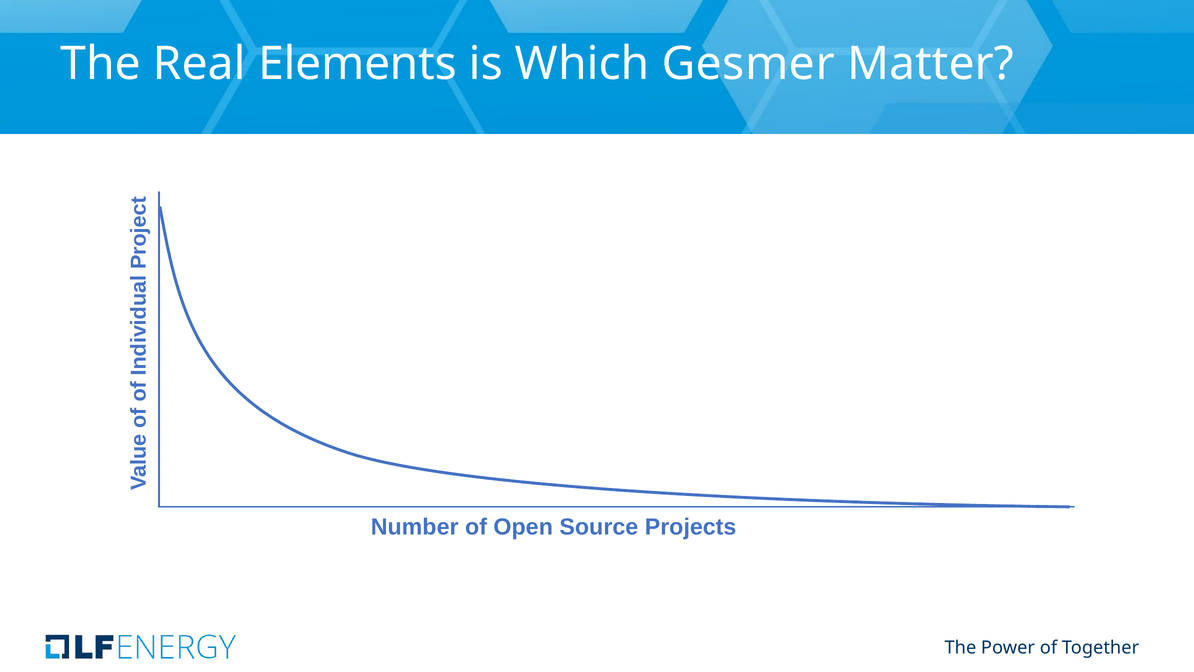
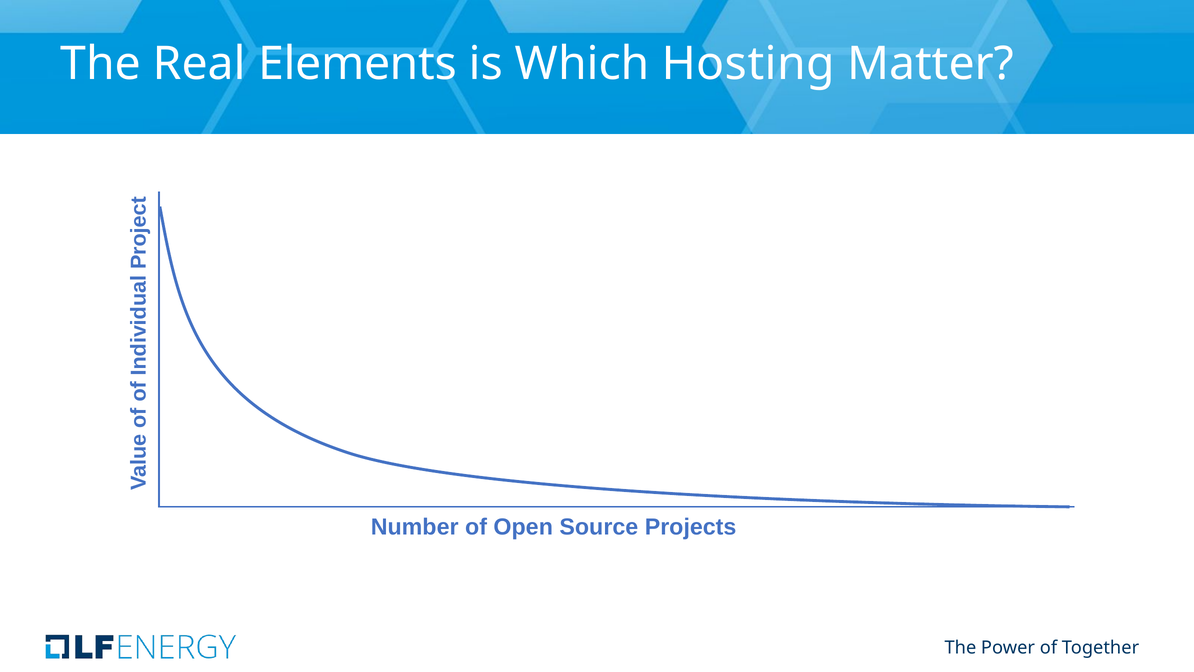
Gesmer: Gesmer -> Hosting
